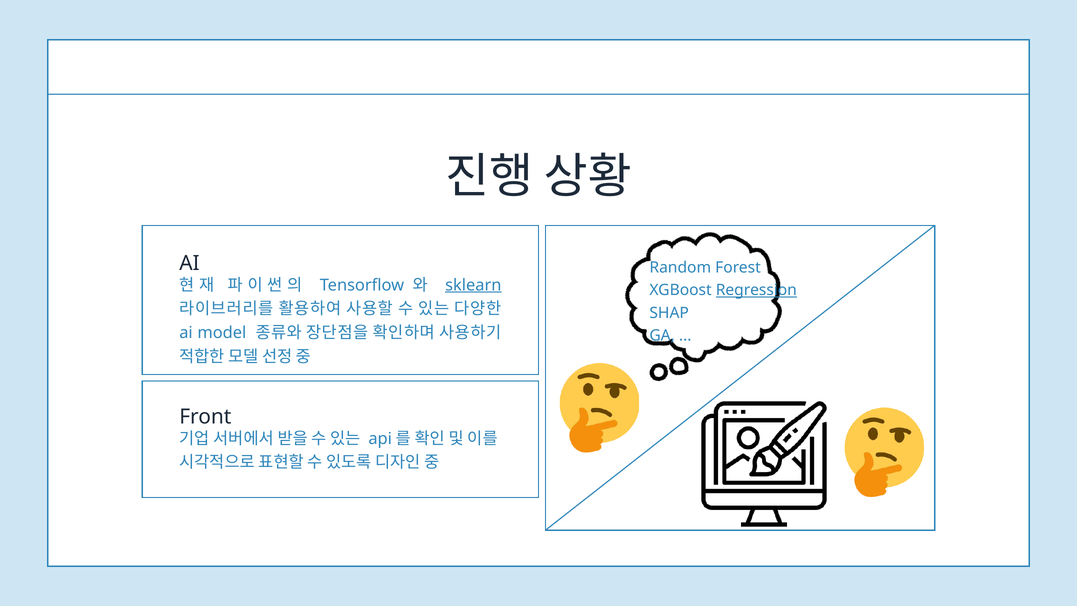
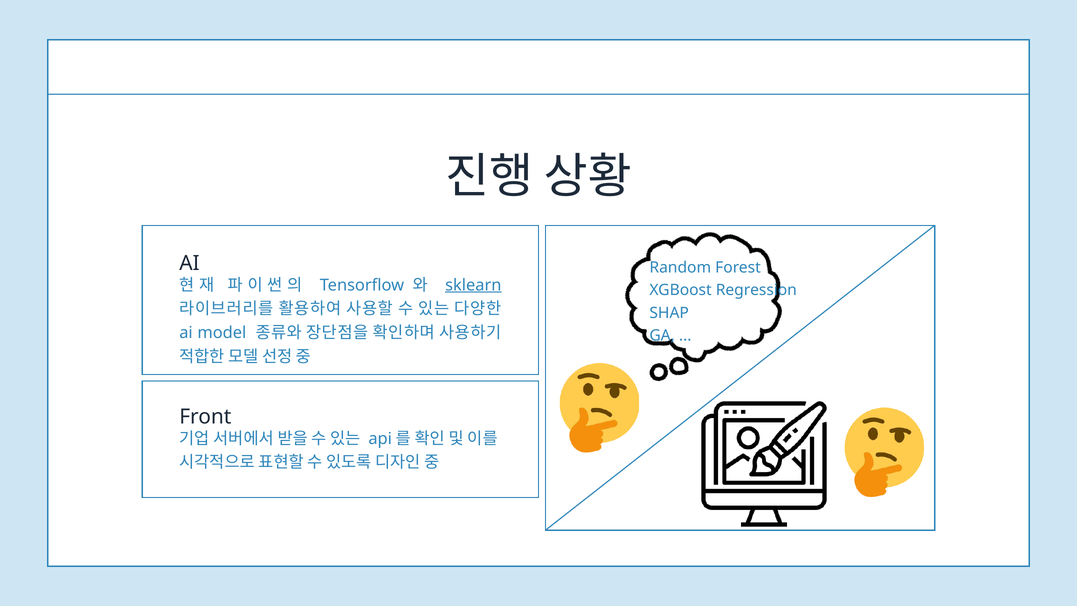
Regression underline: present -> none
